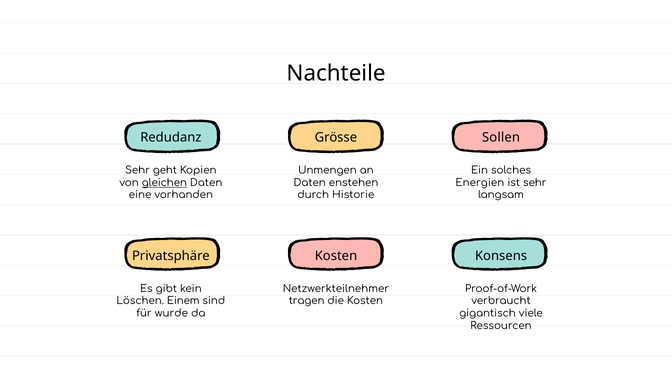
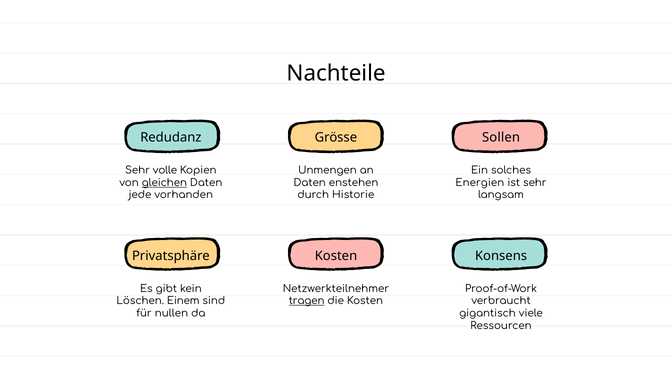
geht: geht -> volle
eine: eine -> jede
tragen underline: none -> present
wurde: wurde -> nullen
